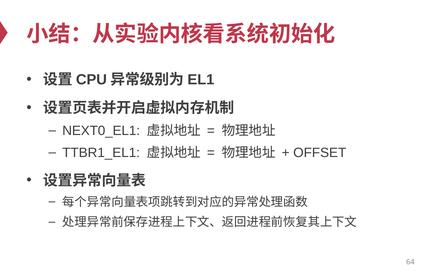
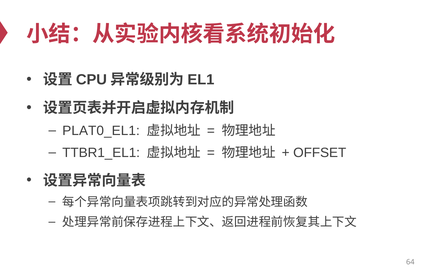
NEXT0_EL1: NEXT0_EL1 -> PLAT0_EL1
